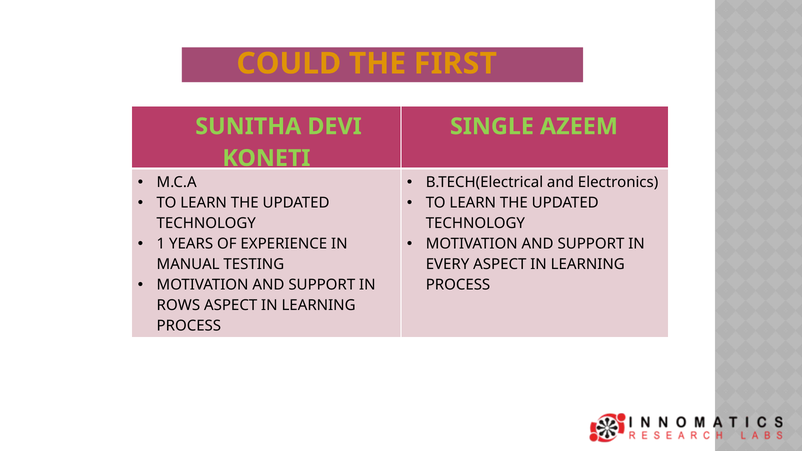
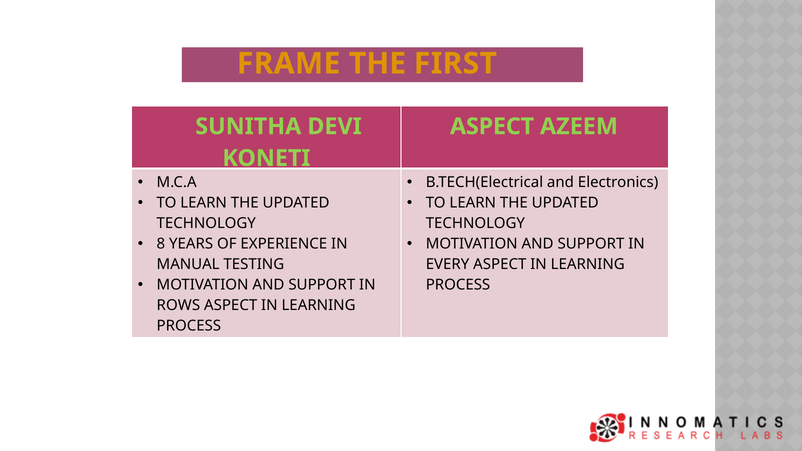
COULD: COULD -> FRAME
SINGLE at (492, 126): SINGLE -> ASPECT
1: 1 -> 8
